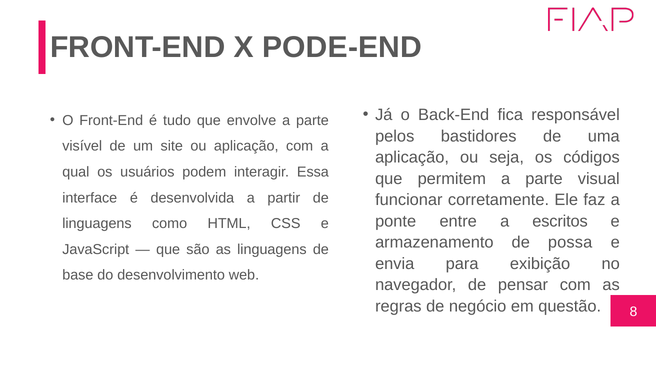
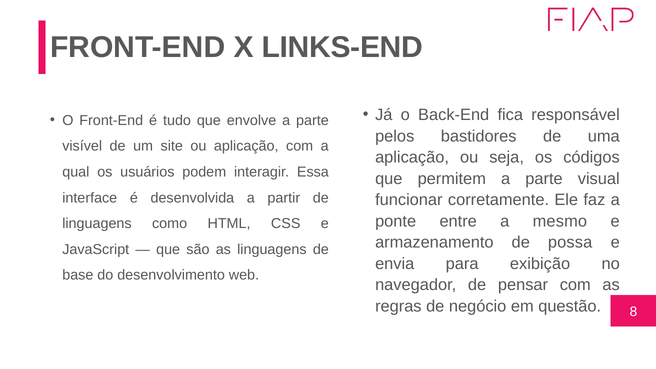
PODE-END: PODE-END -> LINKS-END
escritos: escritos -> mesmo
